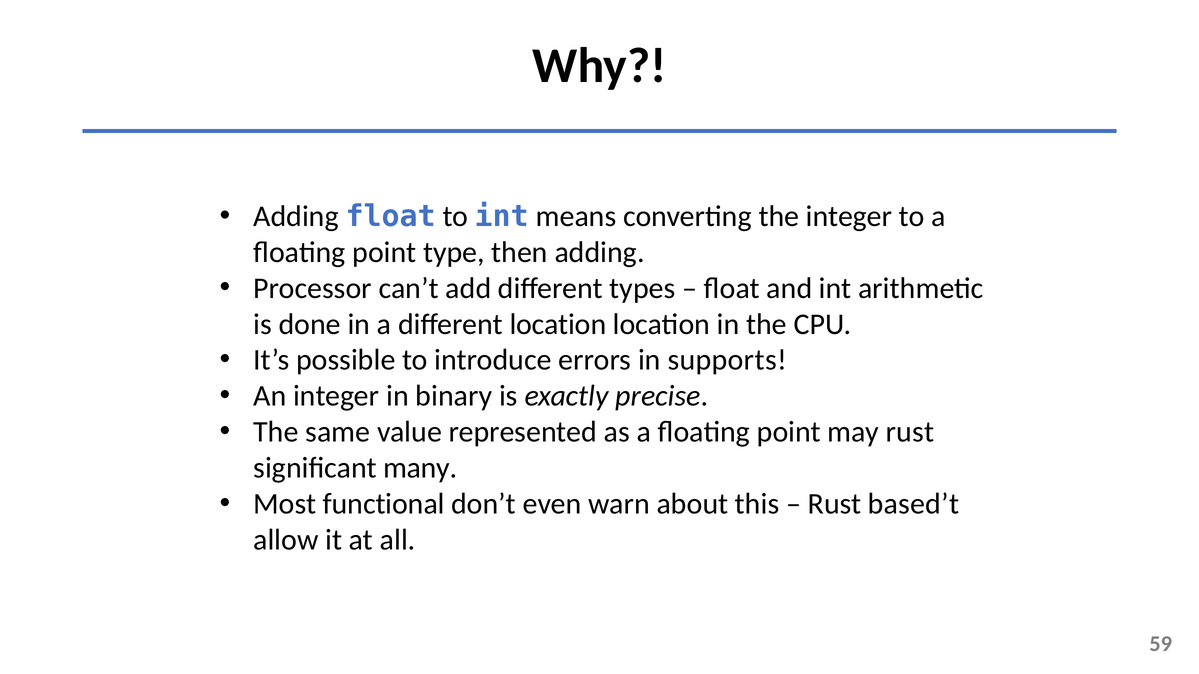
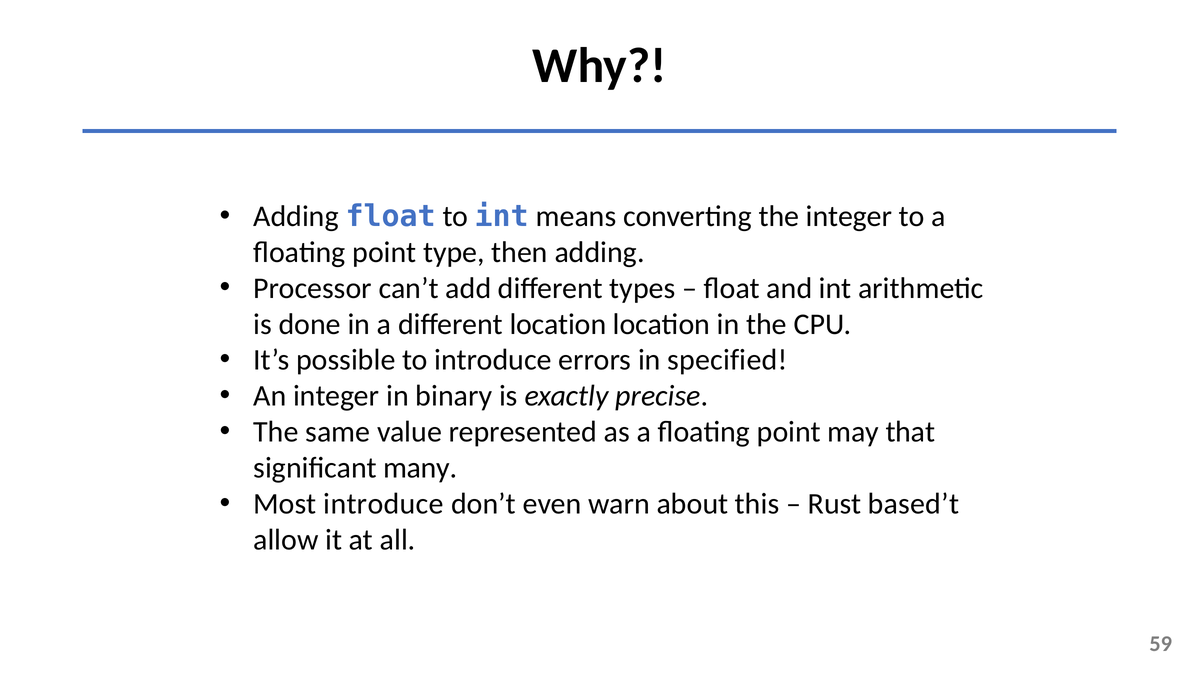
supports: supports -> specified
may rust: rust -> that
Most functional: functional -> introduce
